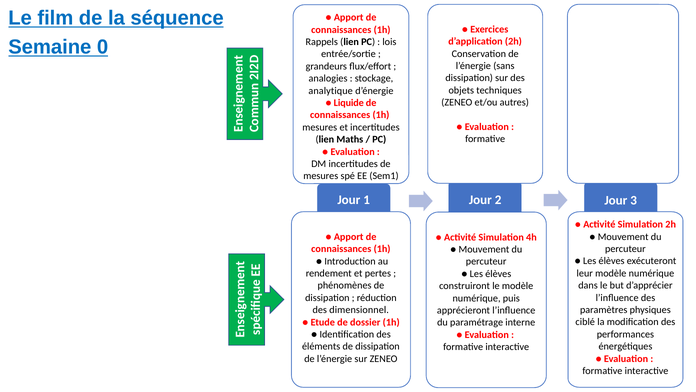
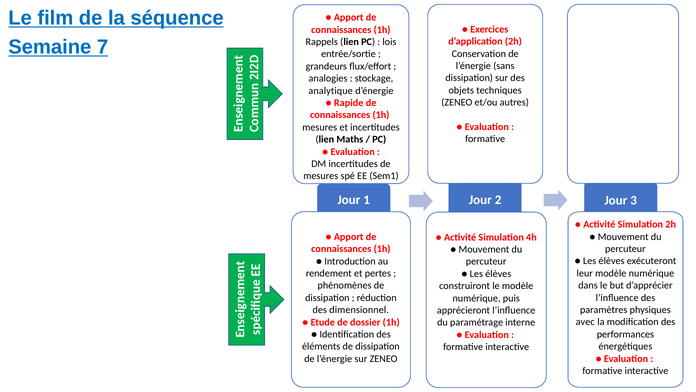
0: 0 -> 7
Liquide: Liquide -> Rapide
ciblé: ciblé -> avec
